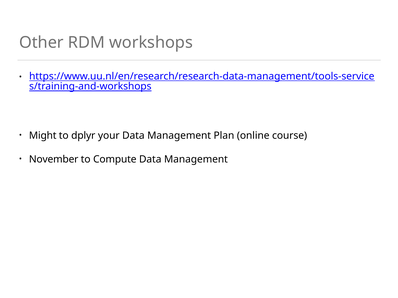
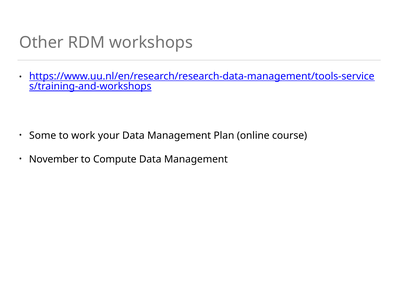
Might: Might -> Some
dplyr: dplyr -> work
